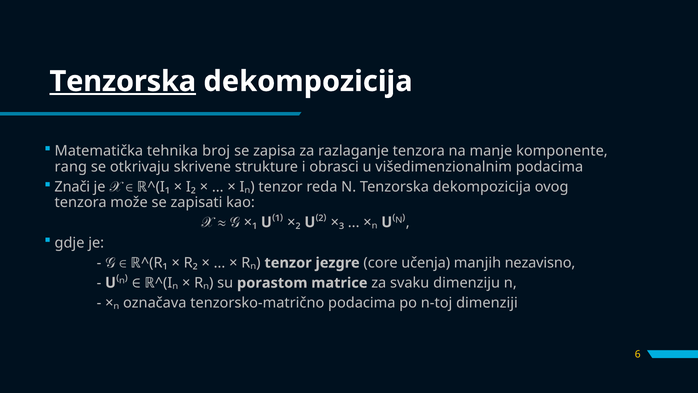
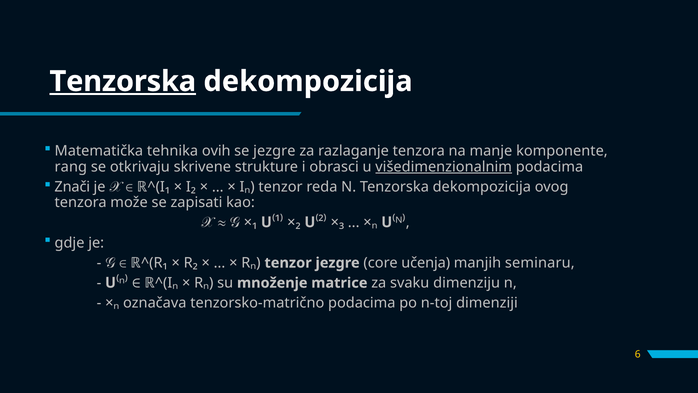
broj: broj -> ovih
se zapisa: zapisa -> jezgre
višedimenzionalnim underline: none -> present
nezavisno: nezavisno -> seminaru
porastom: porastom -> množenje
